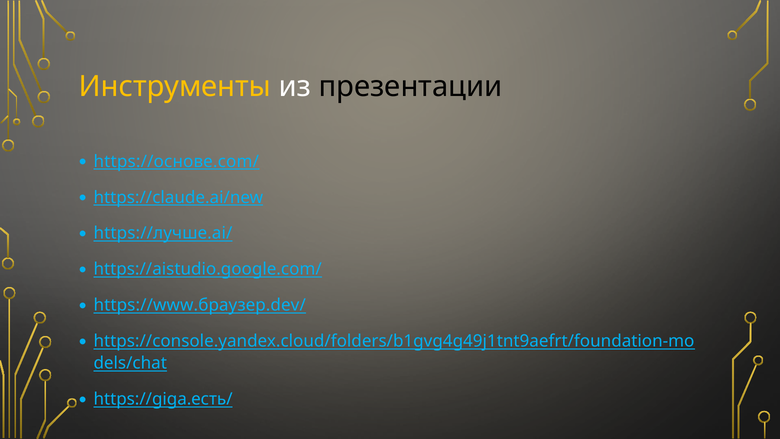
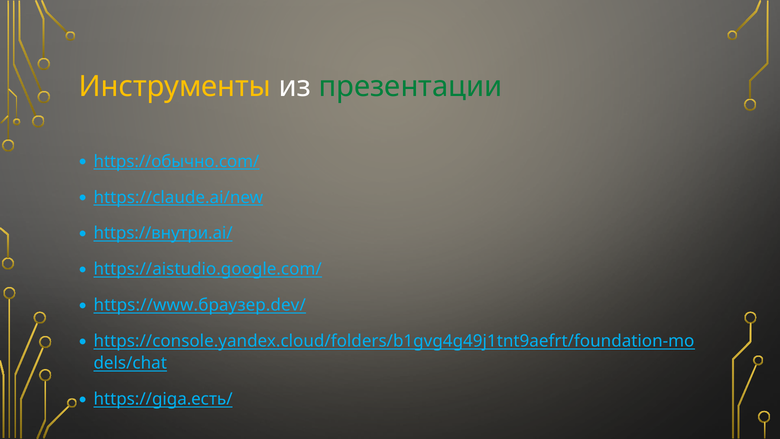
презентации colour: black -> green
https://основе.com/: https://основе.com/ -> https://обычно.com/
https://лучше.ai/: https://лучше.ai/ -> https://внутри.ai/
